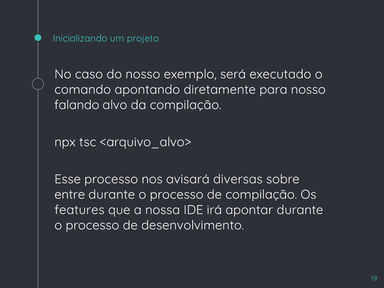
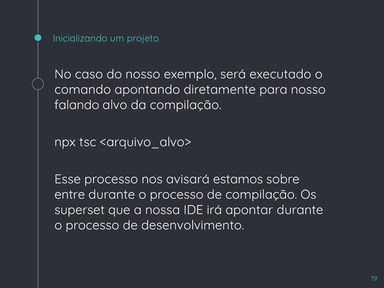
diversas: diversas -> estamos
features: features -> superset
